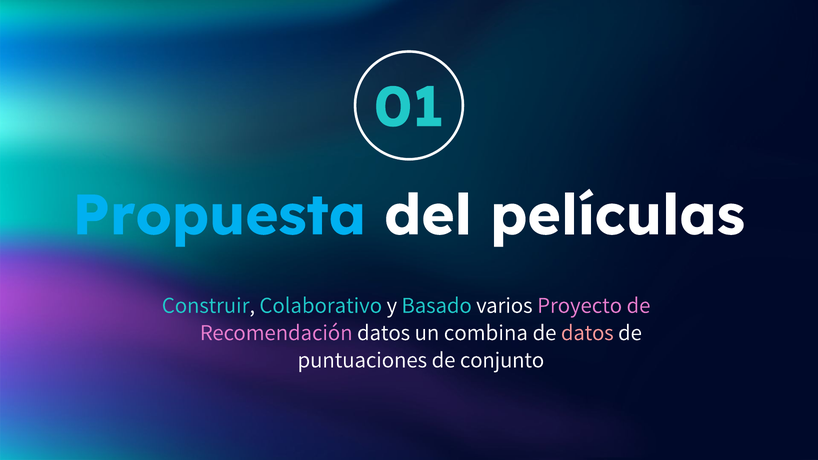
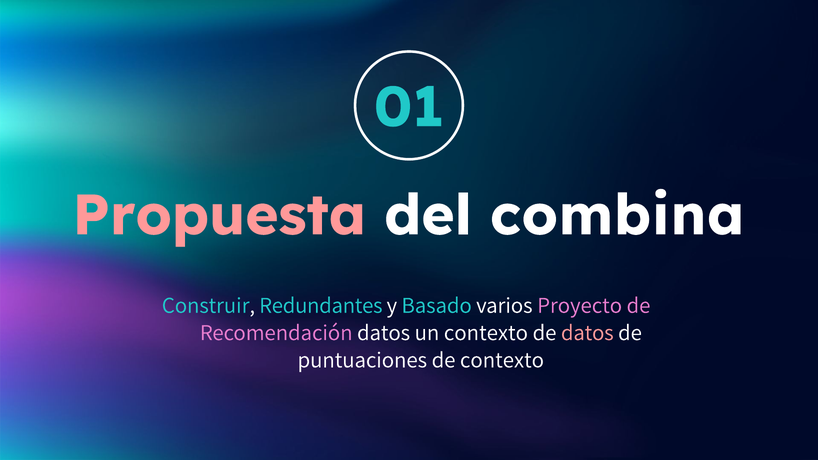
Propuesta colour: light blue -> pink
películas: películas -> combina
Colaborativo: Colaborativo -> Redundantes
un combina: combina -> contexto
de conjunto: conjunto -> contexto
